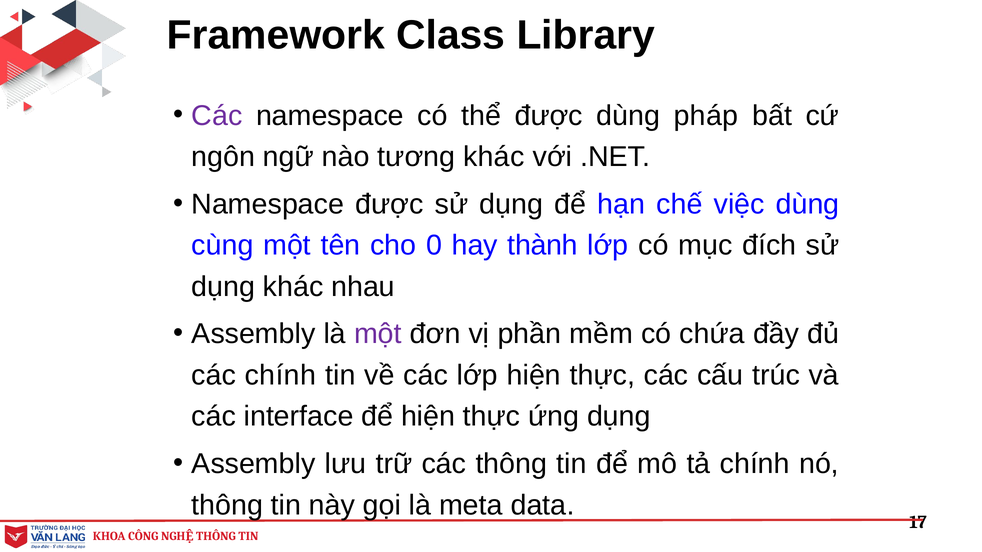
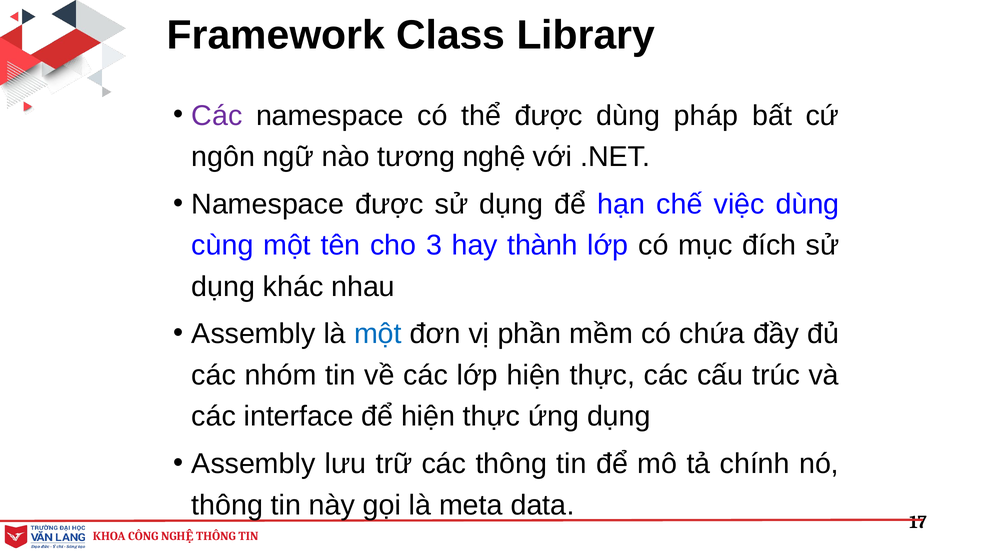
tương khác: khác -> nghệ
0: 0 -> 3
một at (378, 334) colour: purple -> blue
các chính: chính -> nhóm
